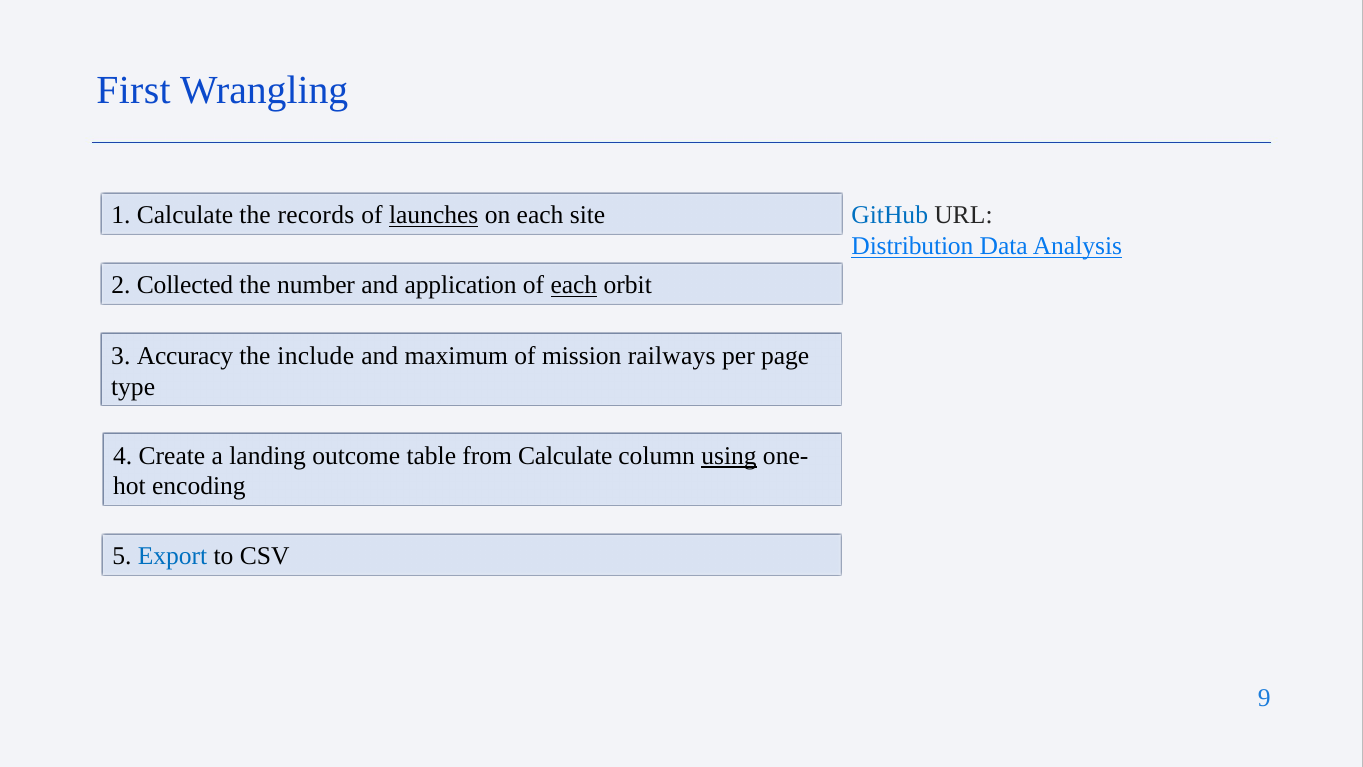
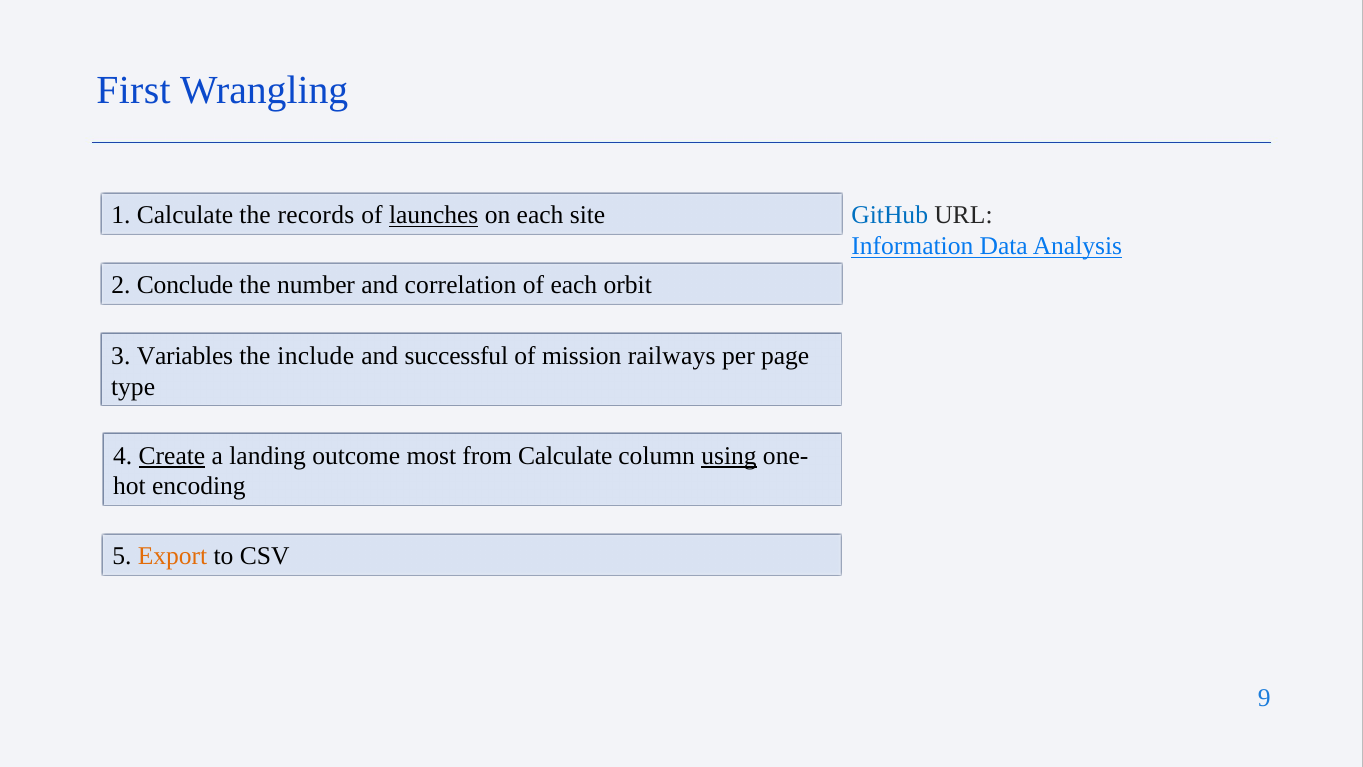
Distribution: Distribution -> Information
Collected: Collected -> Conclude
application: application -> correlation
each at (574, 285) underline: present -> none
Accuracy: Accuracy -> Variables
maximum: maximum -> successful
Create underline: none -> present
table: table -> most
Export colour: blue -> orange
